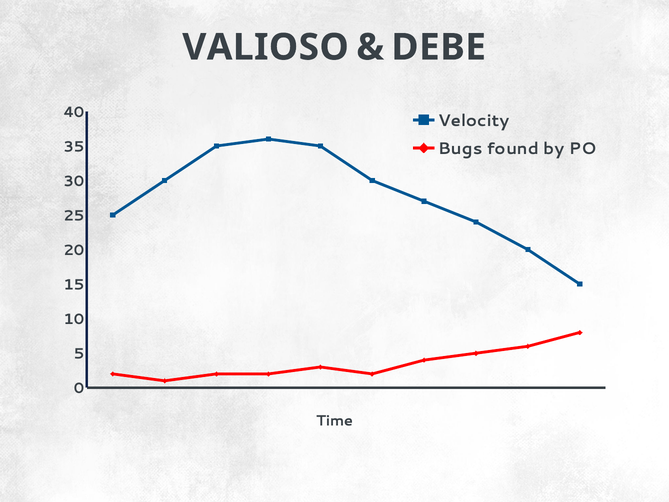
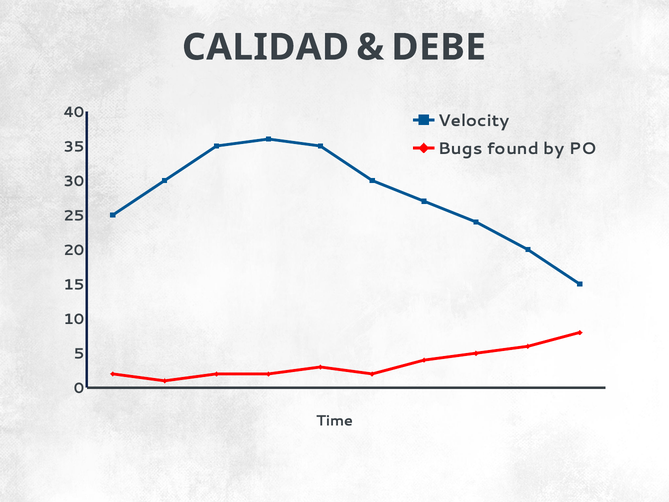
VALIOSO: VALIOSO -> CALIDAD
